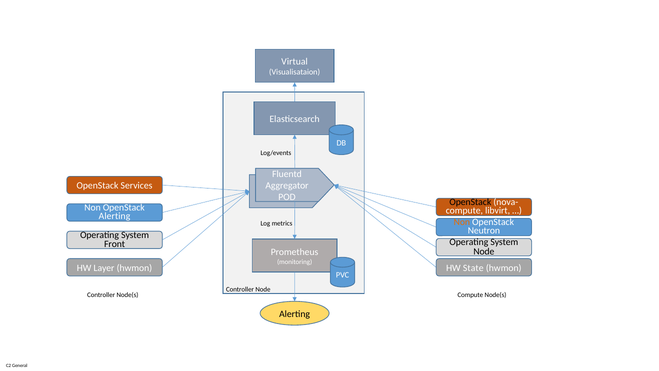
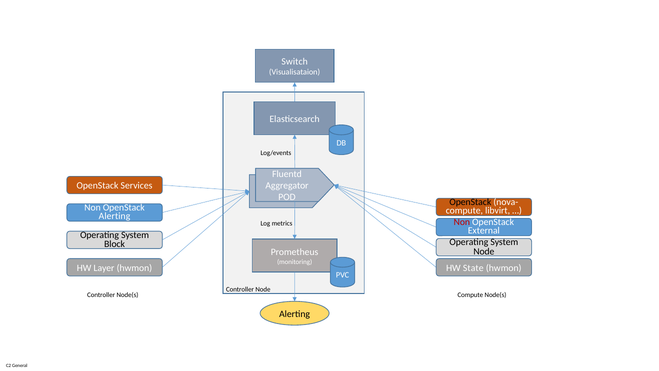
Virtual: Virtual -> Switch
Non at (462, 222) colour: orange -> red
Neutron: Neutron -> External
Front: Front -> Block
